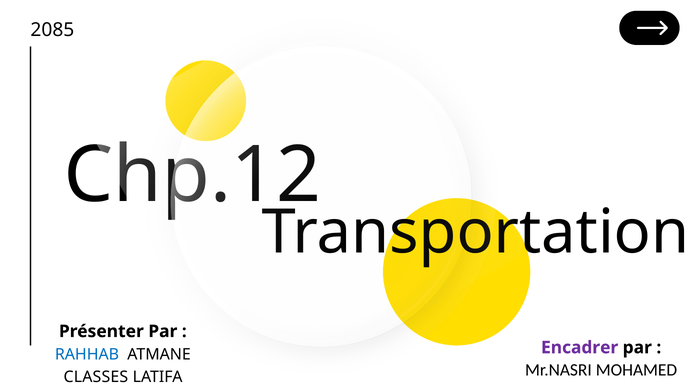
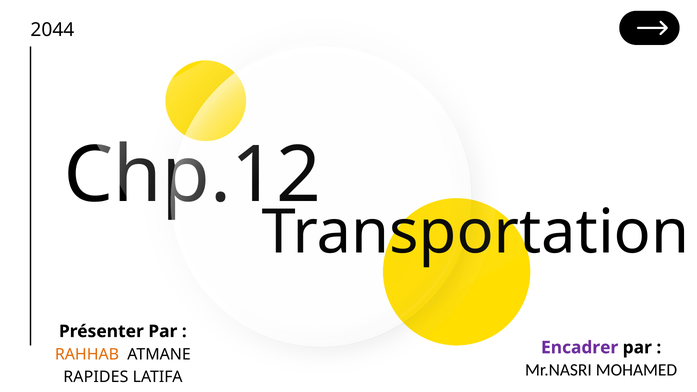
2085: 2085 -> 2044
RAHHAB colour: blue -> orange
CLASSES: CLASSES -> RAPIDES
